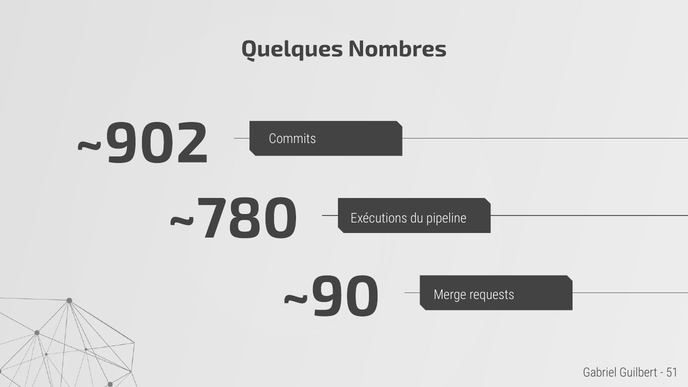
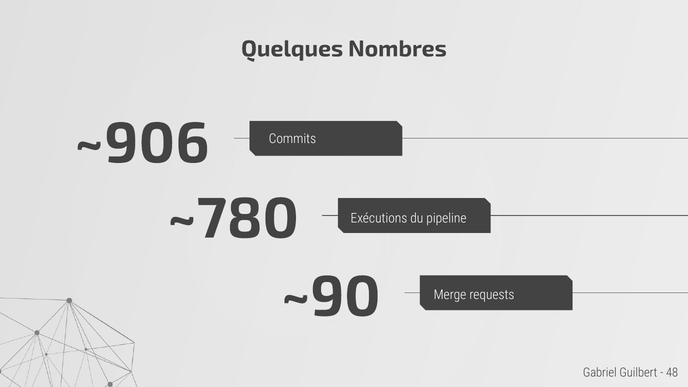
~902: ~902 -> ~906
51: 51 -> 48
